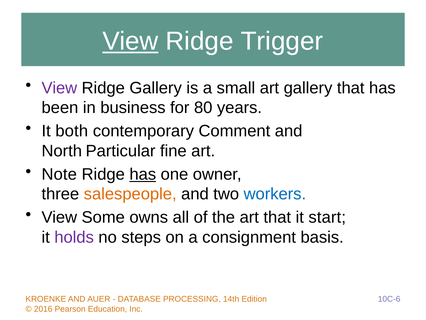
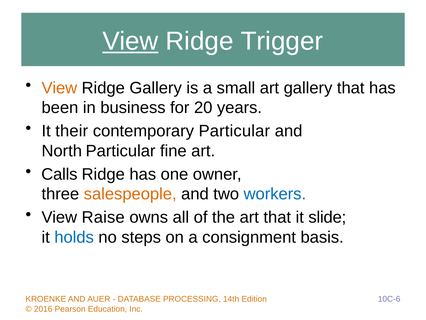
View at (59, 88) colour: purple -> orange
80: 80 -> 20
both: both -> their
contemporary Comment: Comment -> Particular
Note: Note -> Calls
has at (143, 174) underline: present -> none
Some: Some -> Raise
start: start -> slide
holds colour: purple -> blue
